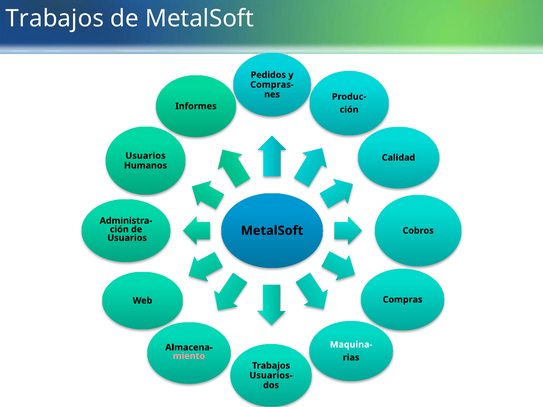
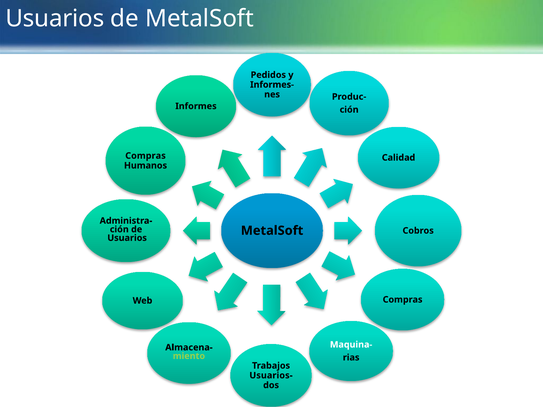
Trabajos at (55, 18): Trabajos -> Usuarios
Compras-: Compras- -> Informes-
Usuarios at (145, 156): Usuarios -> Compras
miento colour: pink -> light green
